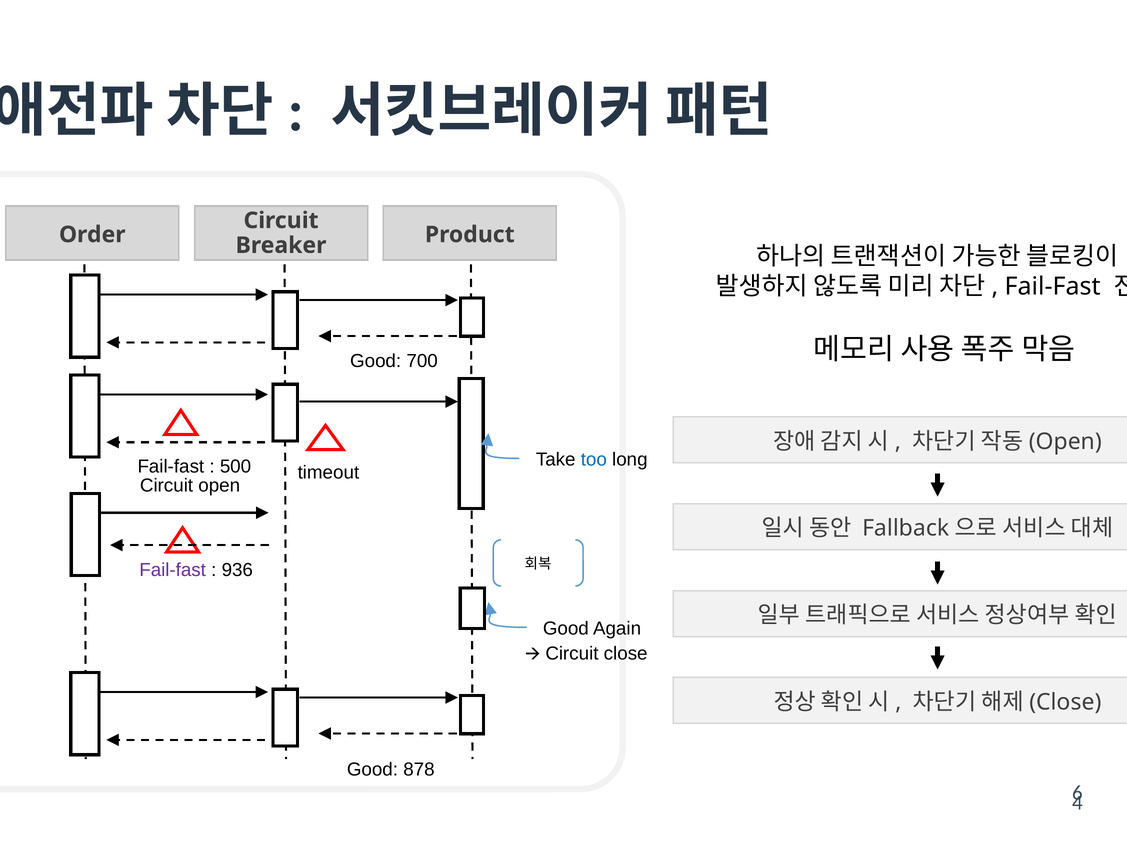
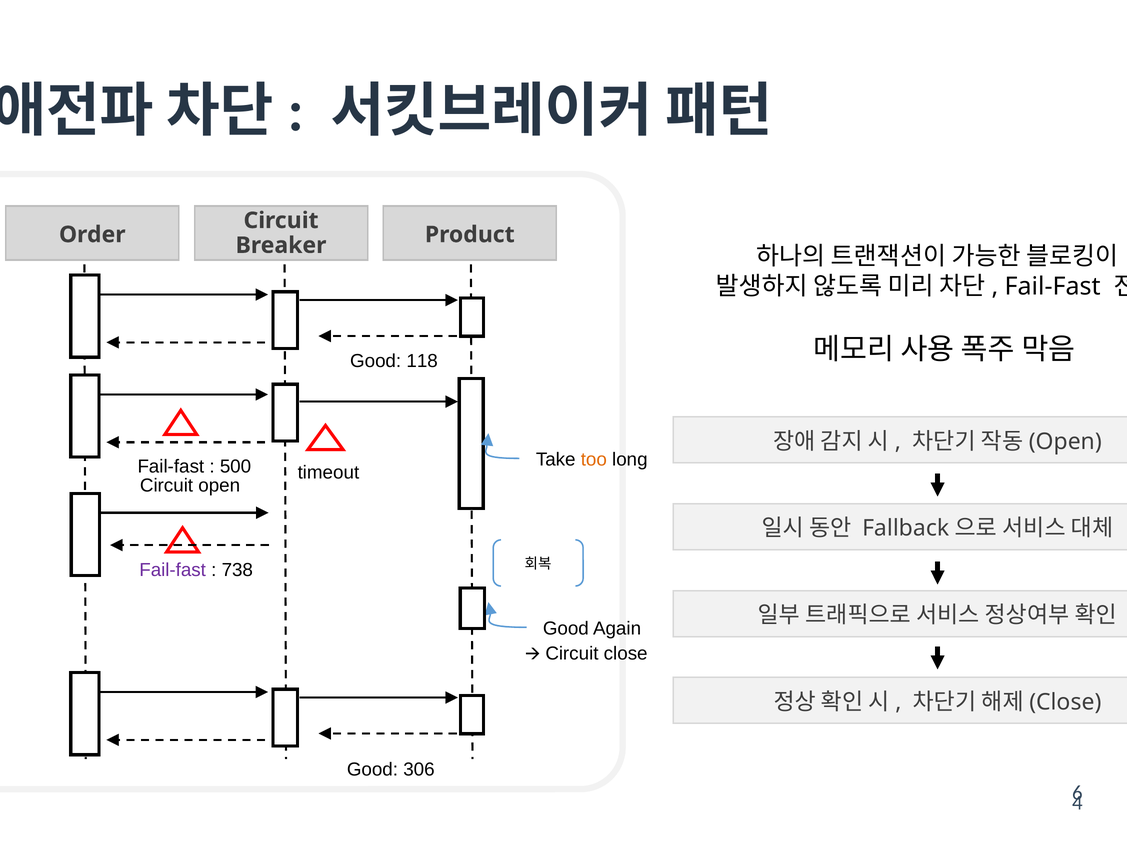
700: 700 -> 118
too colour: blue -> orange
936: 936 -> 738
878: 878 -> 306
